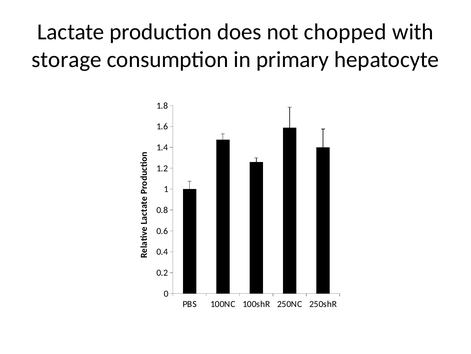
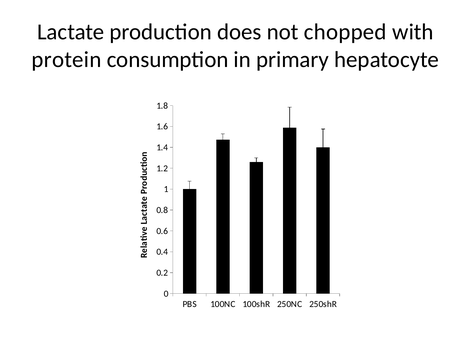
storage: storage -> protein
